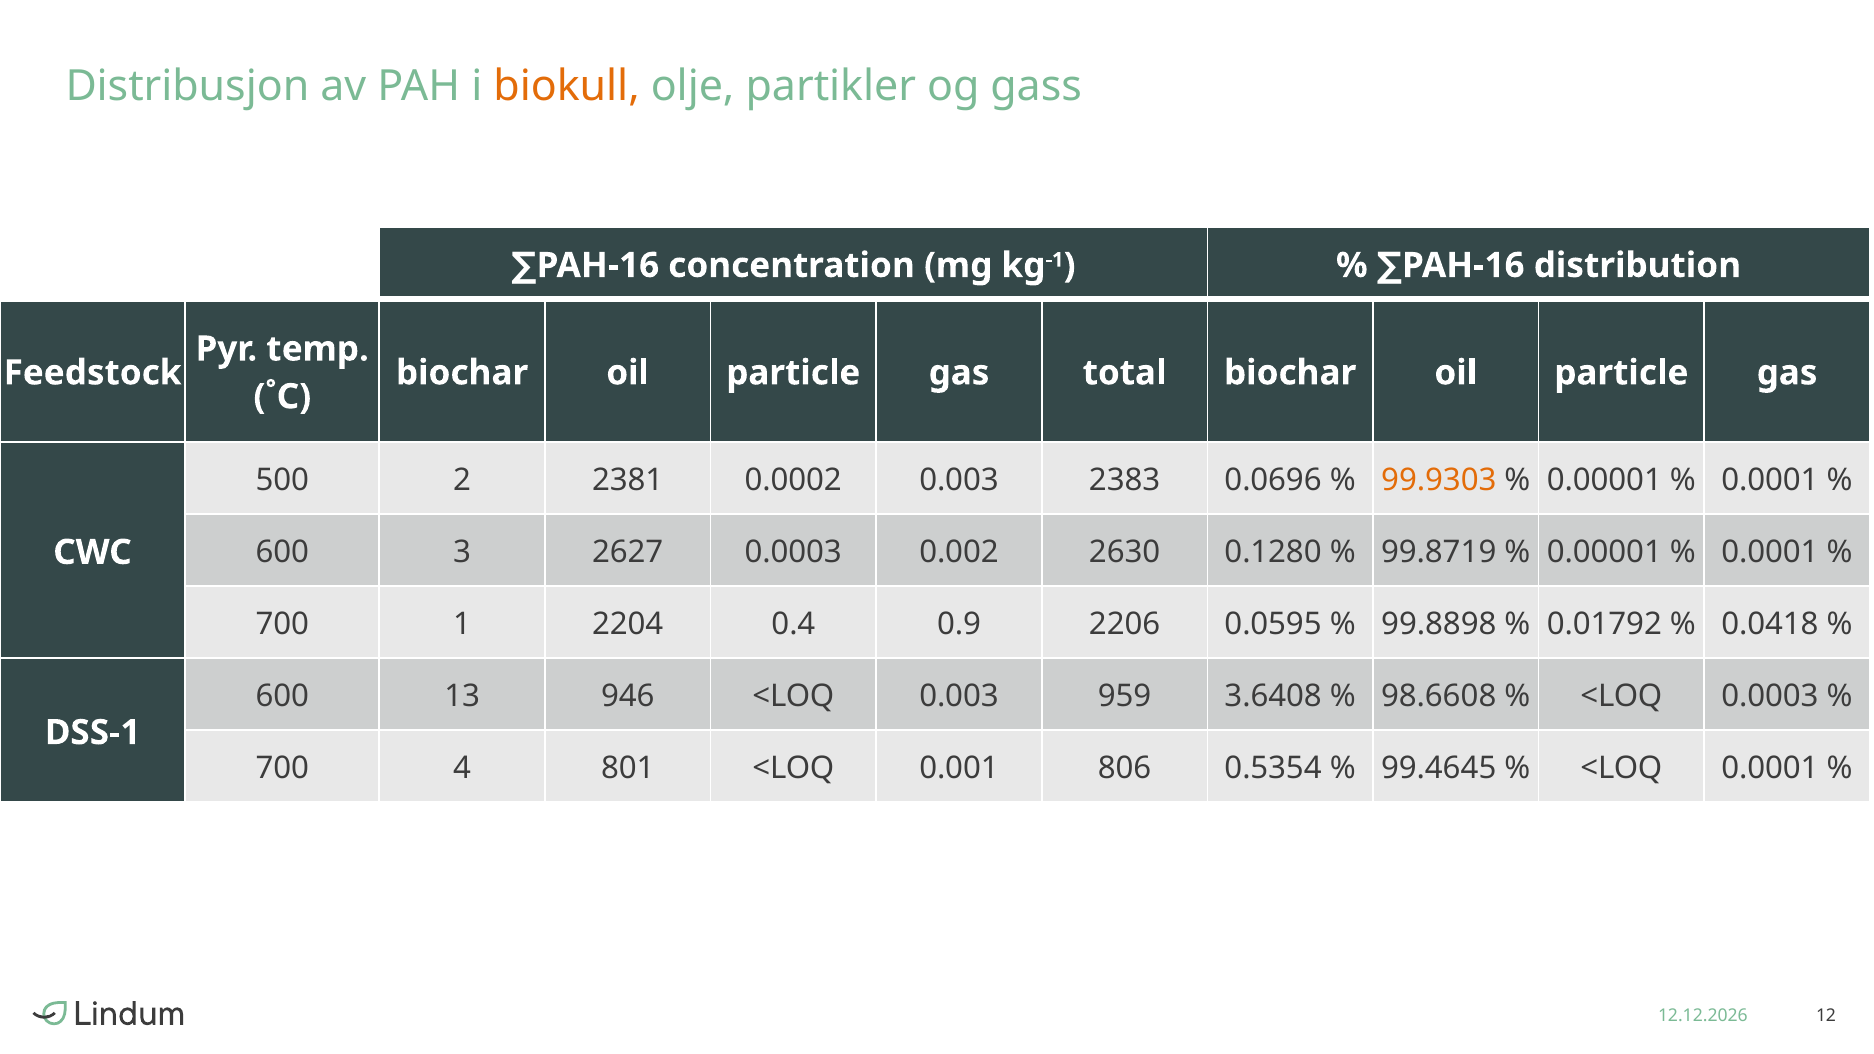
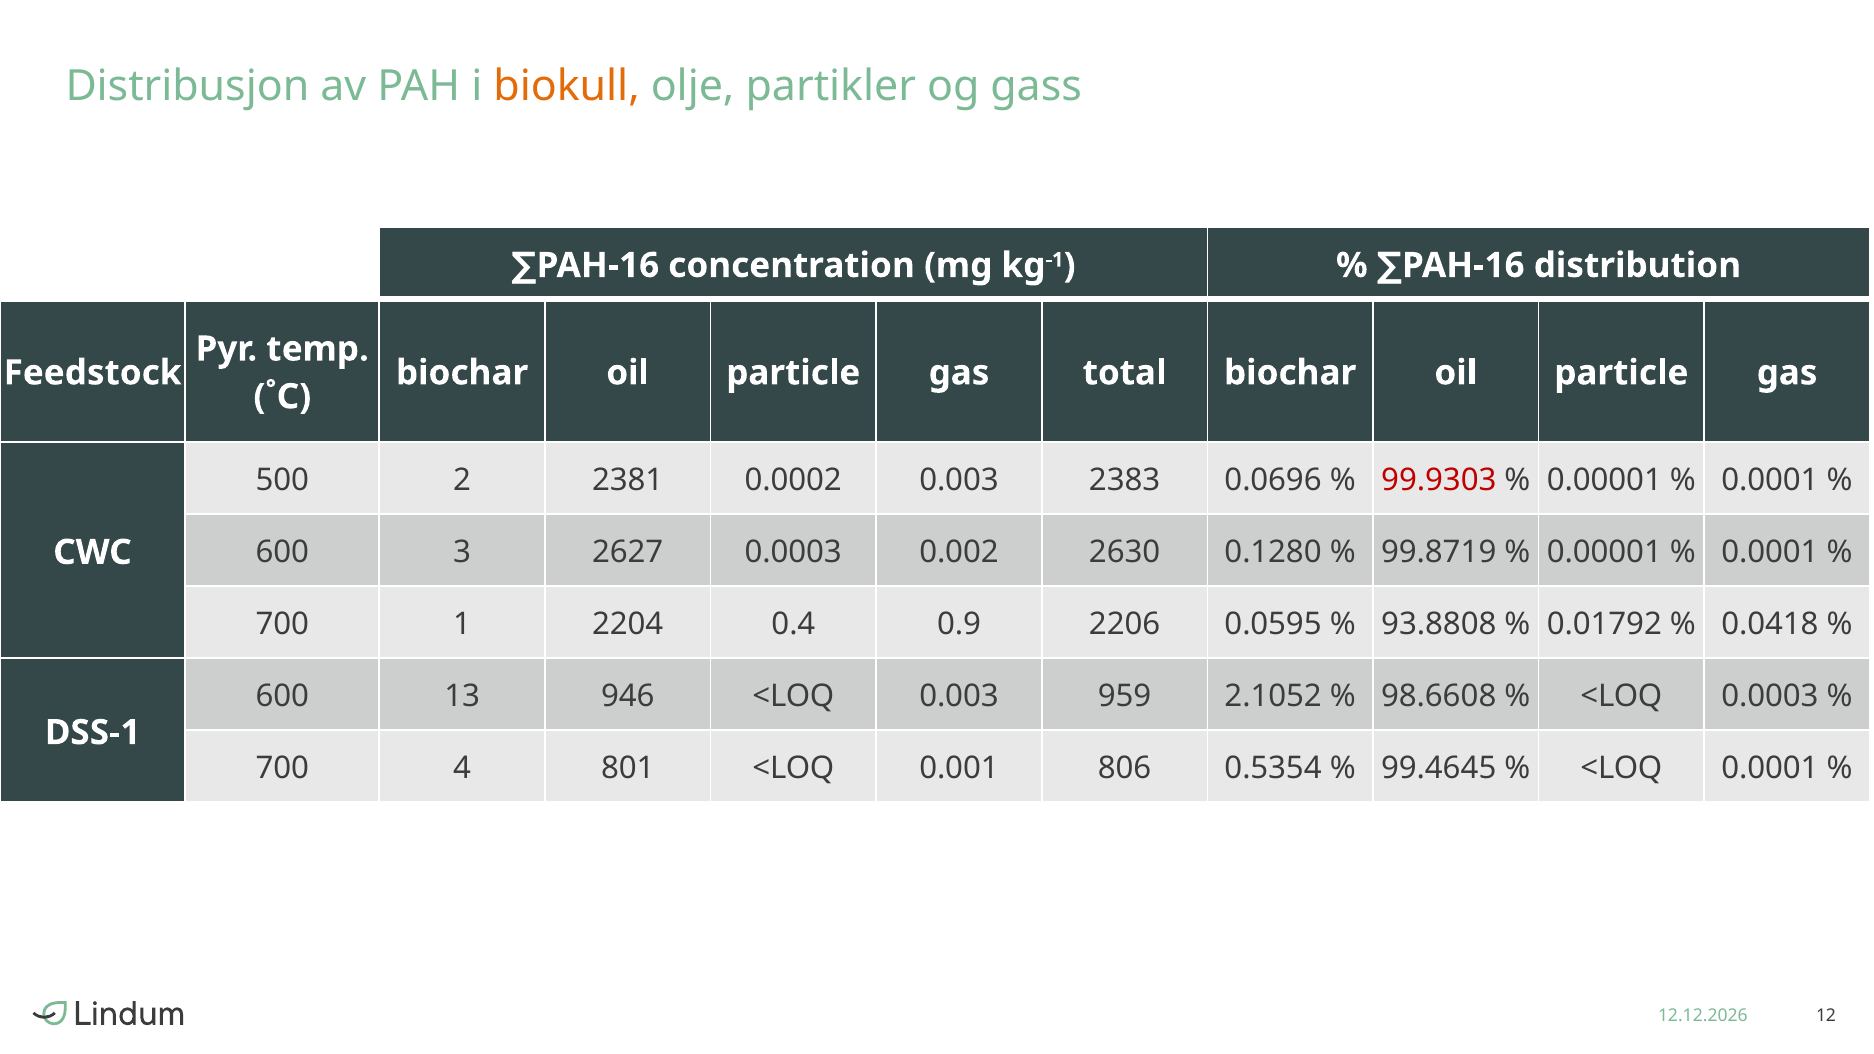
99.9303 colour: orange -> red
99.8898: 99.8898 -> 93.8808
3.6408: 3.6408 -> 2.1052
